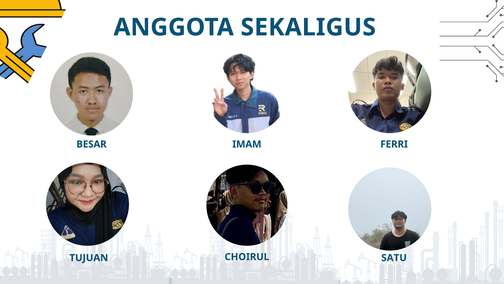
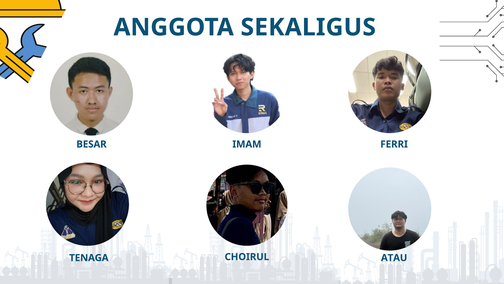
TUJUAN: TUJUAN -> TENAGA
SATU: SATU -> ATAU
